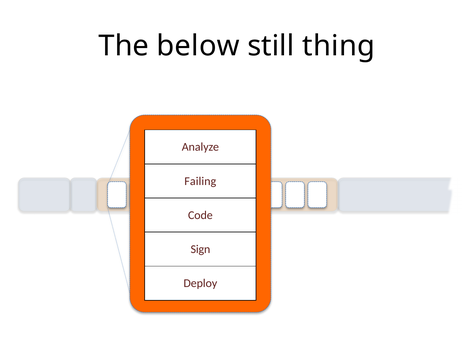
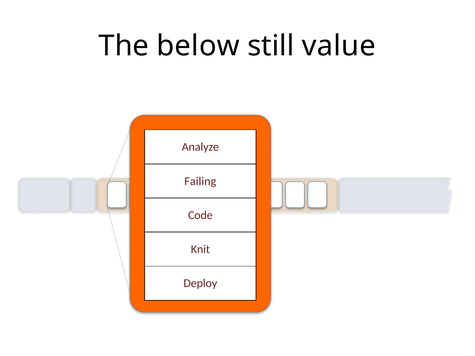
thing: thing -> value
Sign: Sign -> Knit
